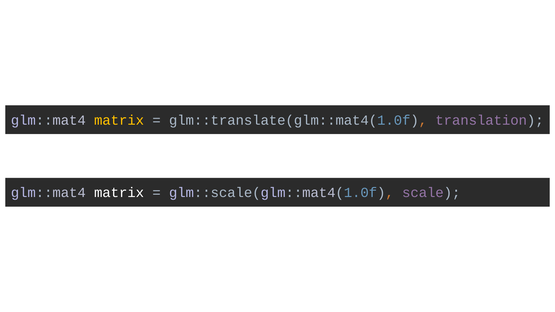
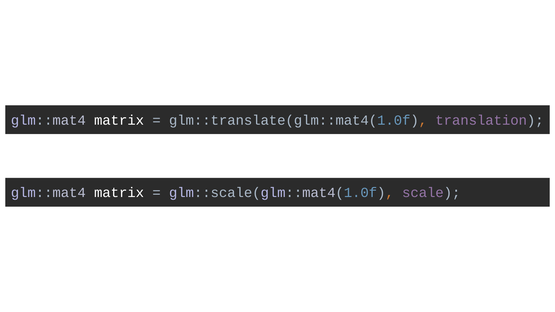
matrix at (119, 120) colour: yellow -> white
